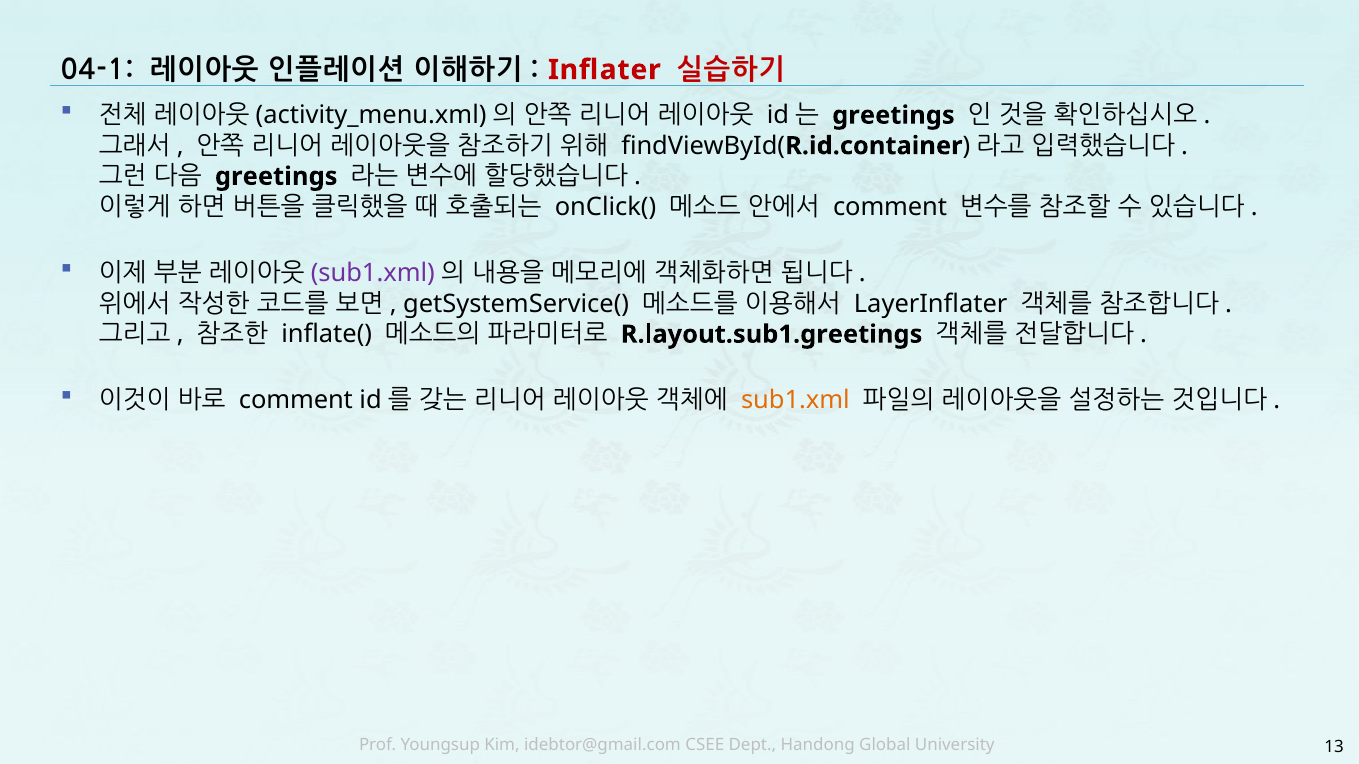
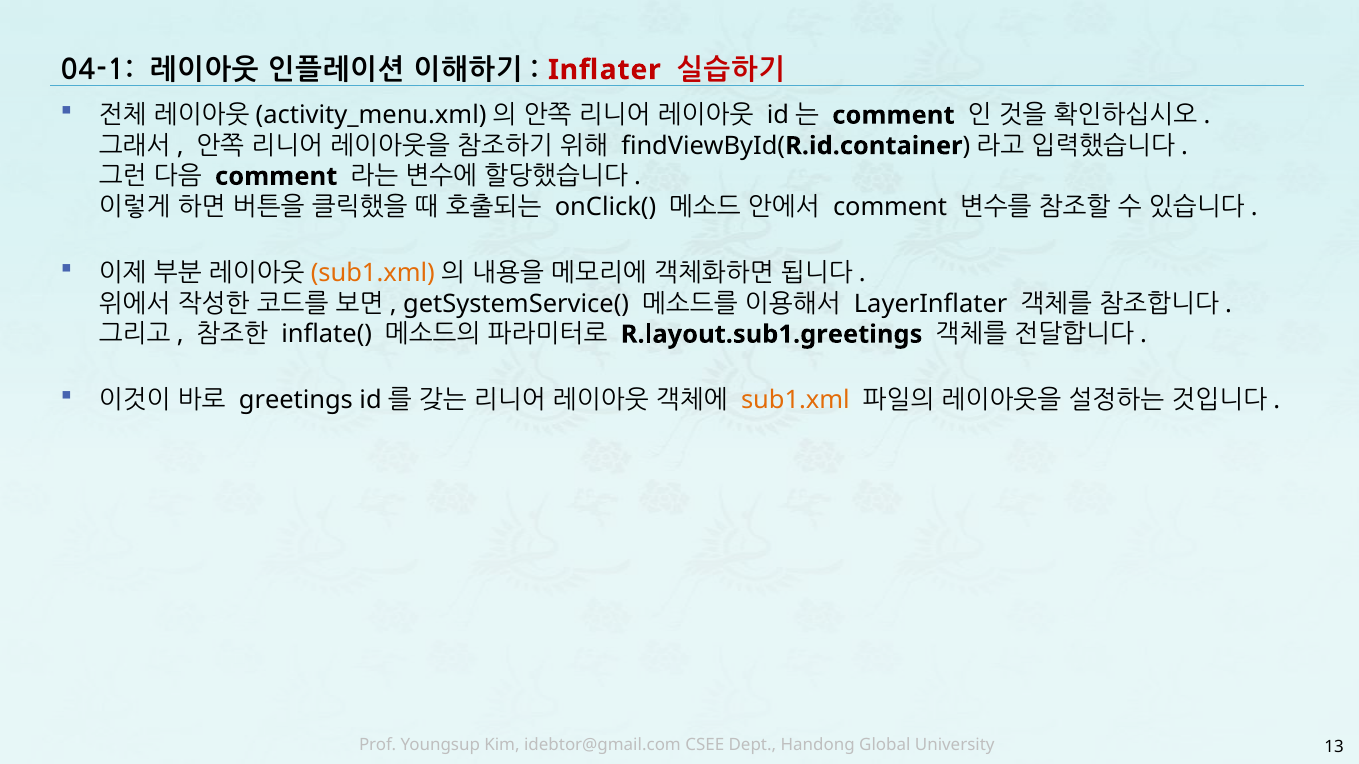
greetings at (893, 115): greetings -> comment
greetings at (276, 176): greetings -> comment
sub1.xml at (373, 273) colour: purple -> orange
comment at (296, 401): comment -> greetings
